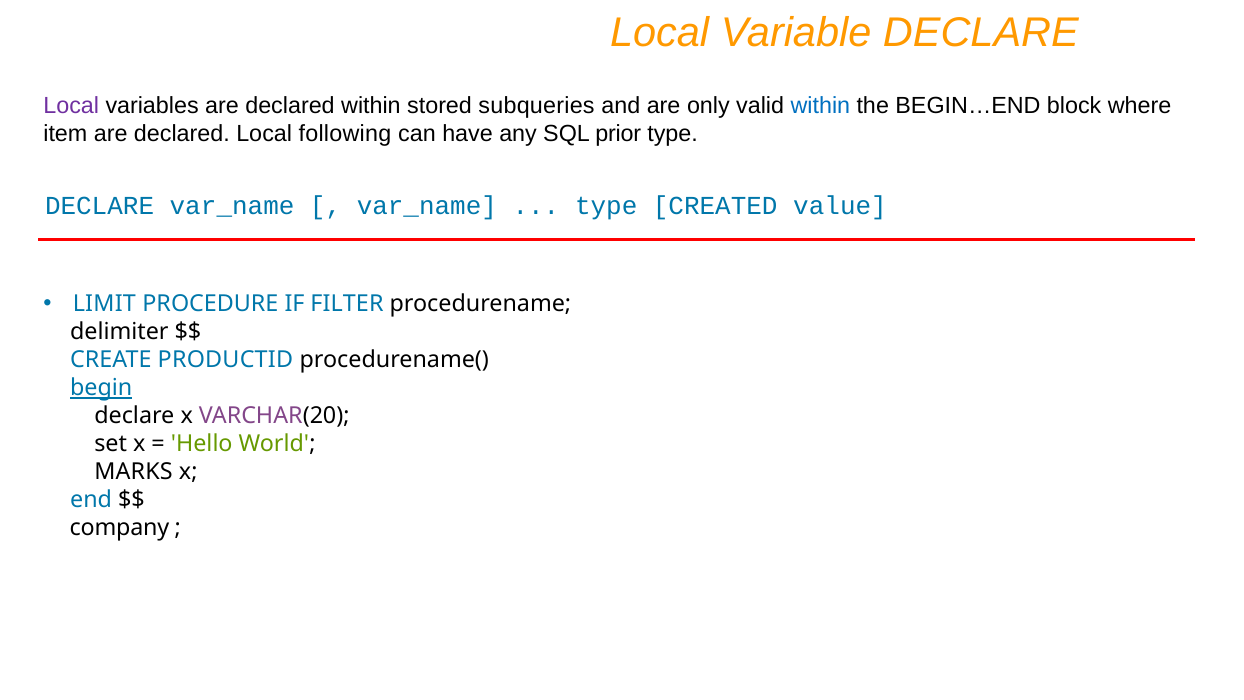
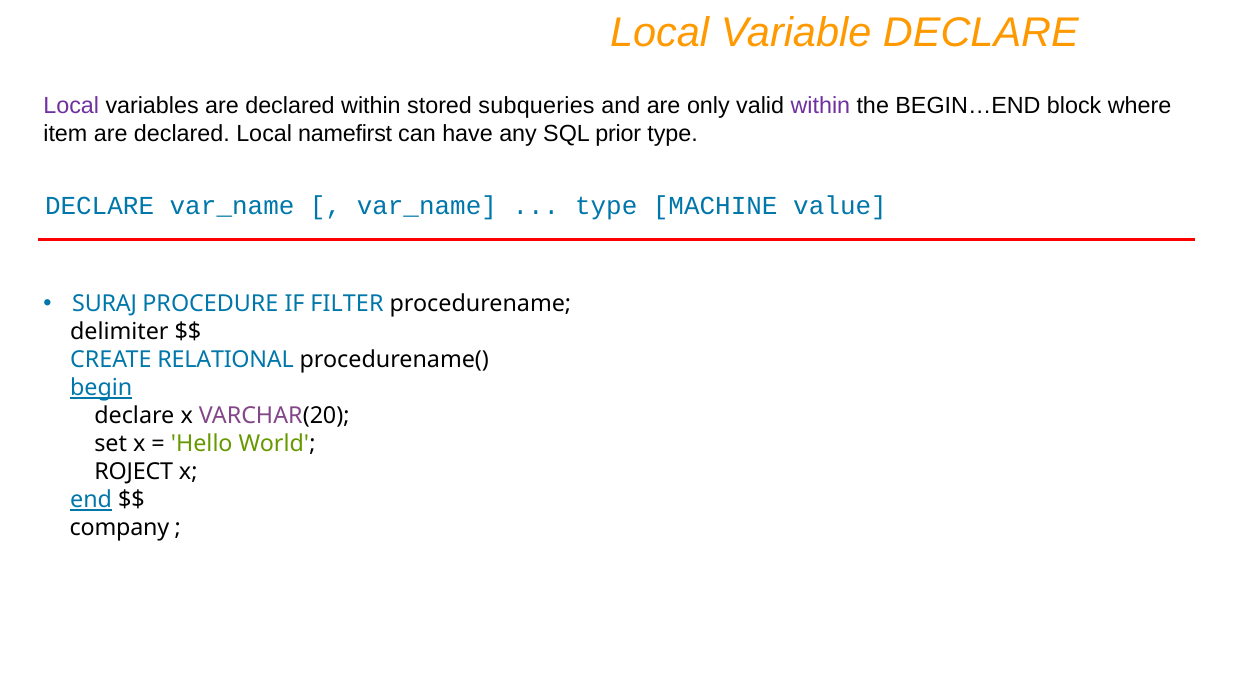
within at (820, 106) colour: blue -> purple
following: following -> namefirst
CREATED: CREATED -> MACHINE
LIMIT: LIMIT -> SURAJ
PRODUCTID: PRODUCTID -> RELATIONAL
MARKS: MARKS -> ROJECT
end underline: none -> present
